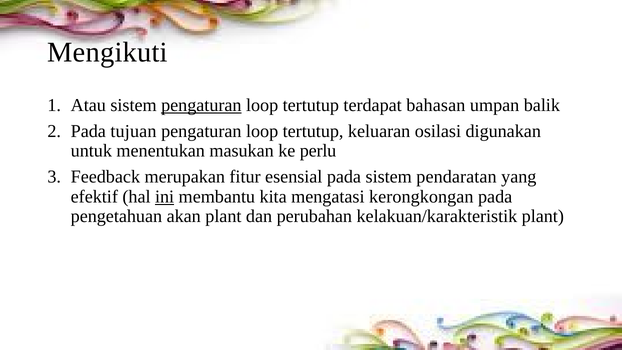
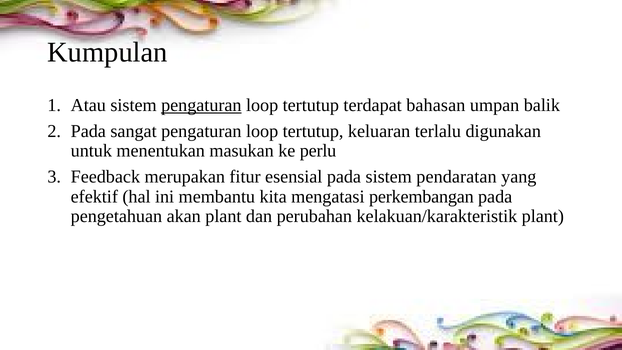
Mengikuti: Mengikuti -> Kumpulan
tujuan: tujuan -> sangat
osilasi: osilasi -> terlalu
ini underline: present -> none
kerongkongan: kerongkongan -> perkembangan
